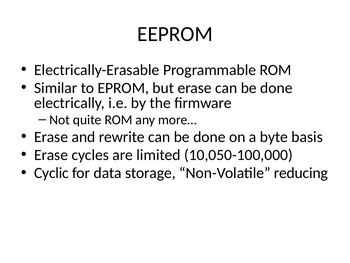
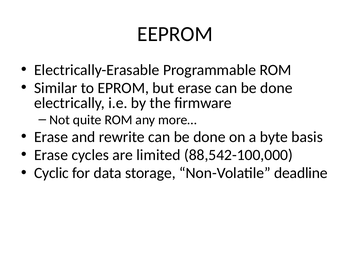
10,050-100,000: 10,050-100,000 -> 88,542-100,000
reducing: reducing -> deadline
